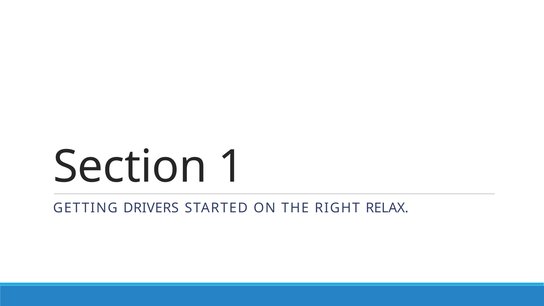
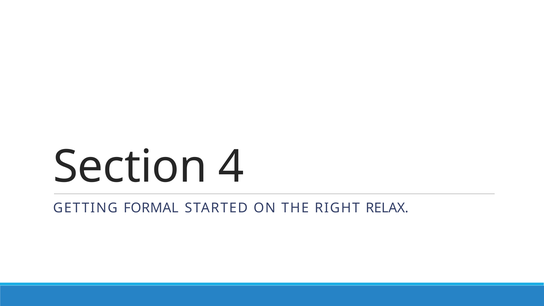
1: 1 -> 4
DRIVERS: DRIVERS -> FORMAL
